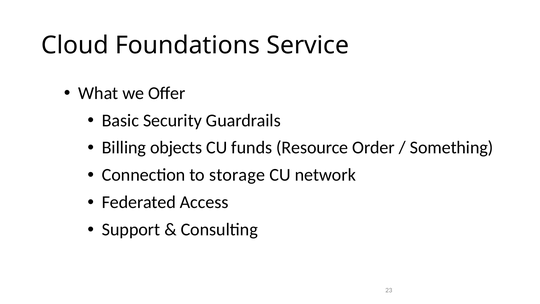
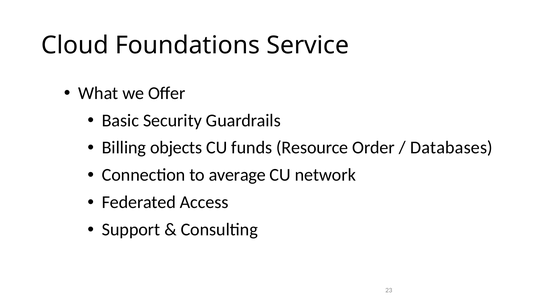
Something: Something -> Databases
storage: storage -> average
